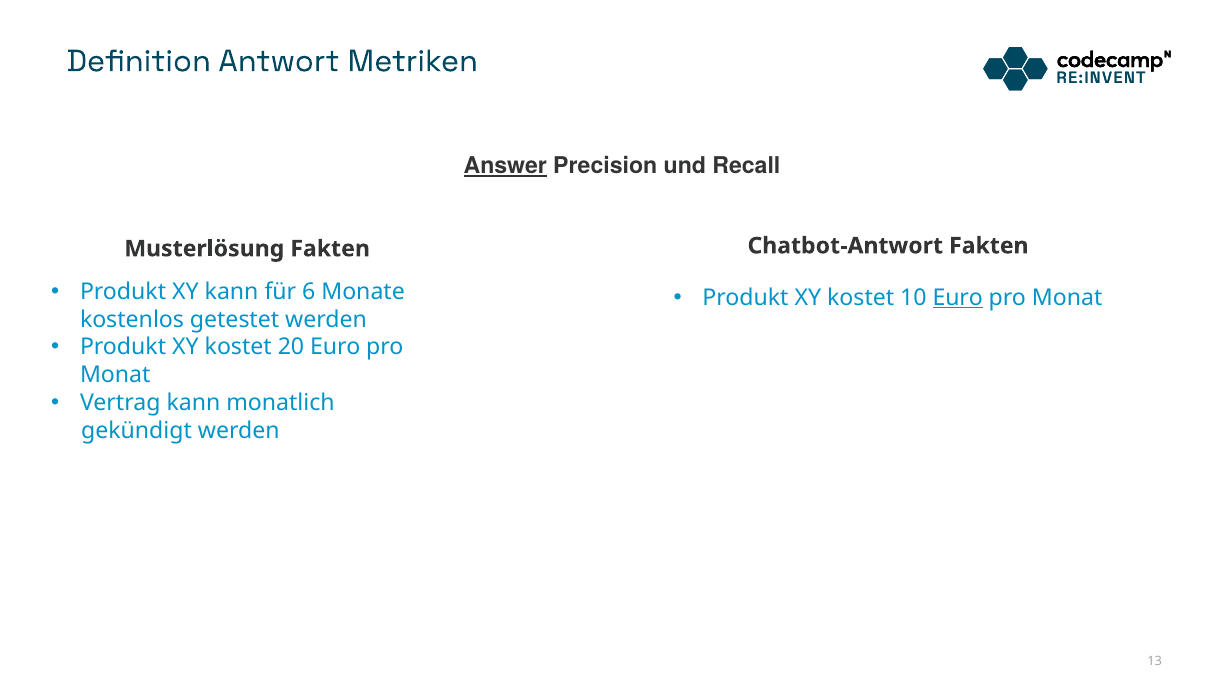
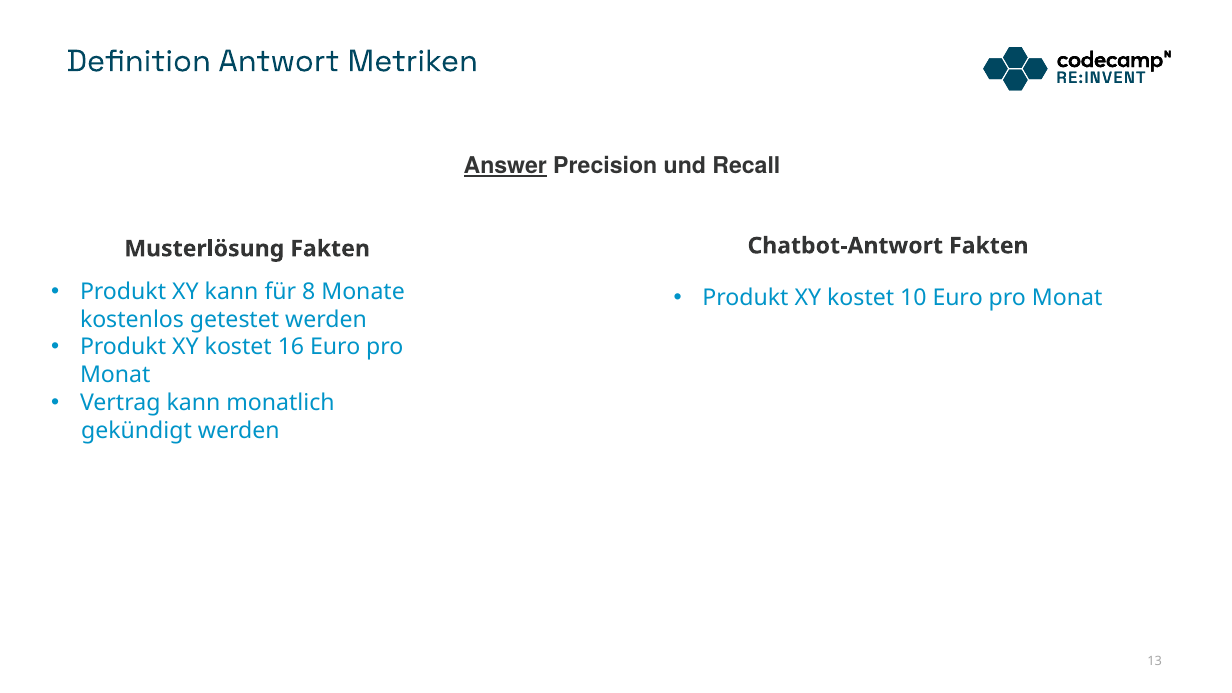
6: 6 -> 8
Euro at (958, 298) underline: present -> none
20: 20 -> 16
